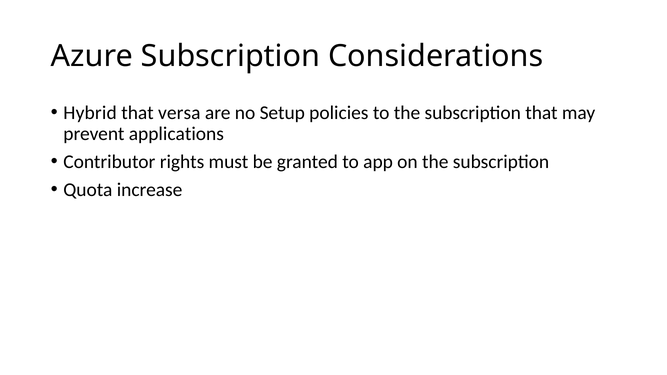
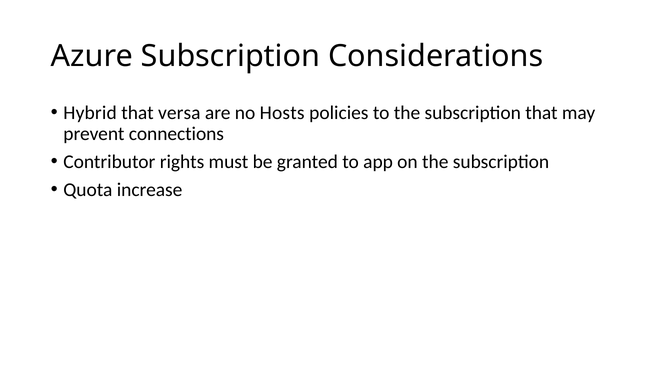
Setup: Setup -> Hosts
applications: applications -> connections
